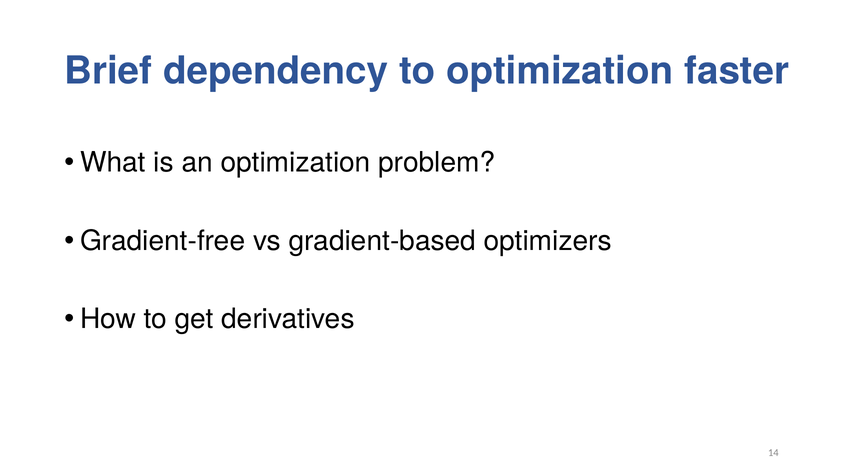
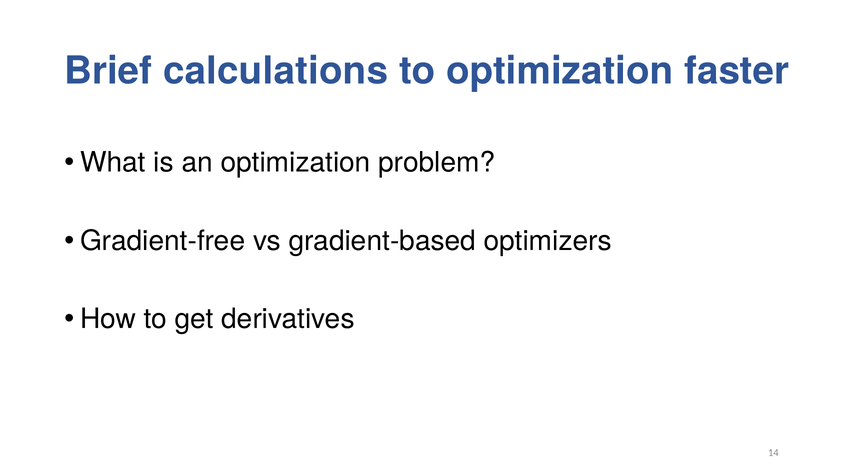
dependency: dependency -> calculations
